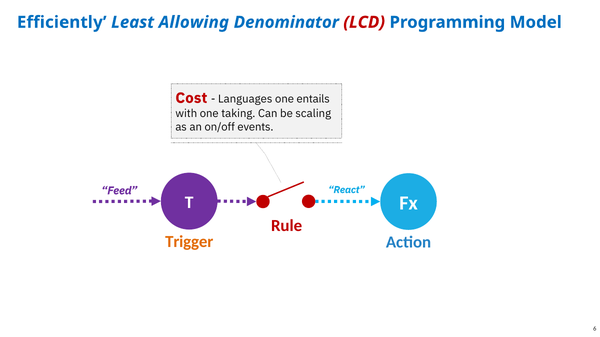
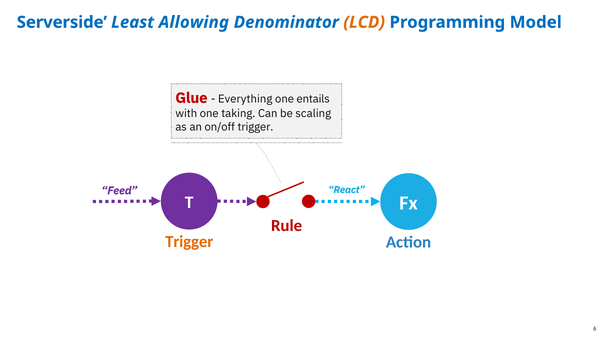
Efficiently: Efficiently -> Serverside
LCD colour: red -> orange
Cost: Cost -> Glue
Languages: Languages -> Everything
on/off events: events -> trigger
